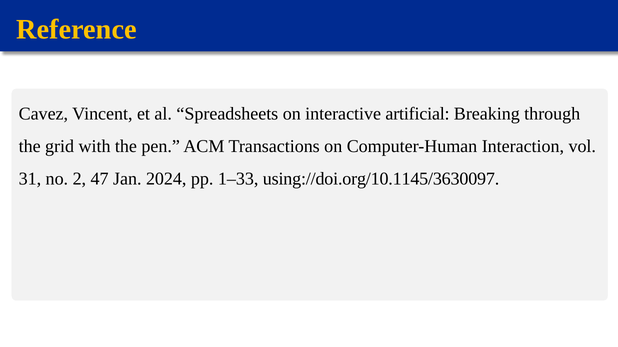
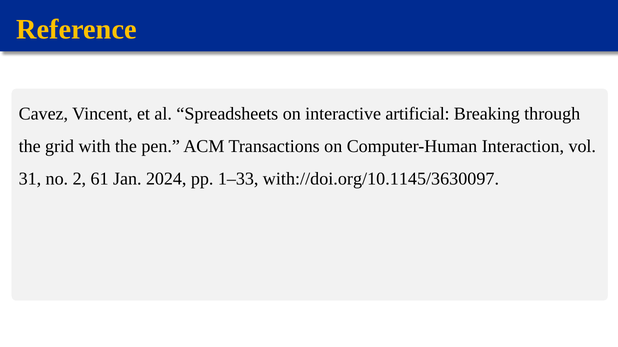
47: 47 -> 61
using://doi.org/10.1145/3630097: using://doi.org/10.1145/3630097 -> with://doi.org/10.1145/3630097
